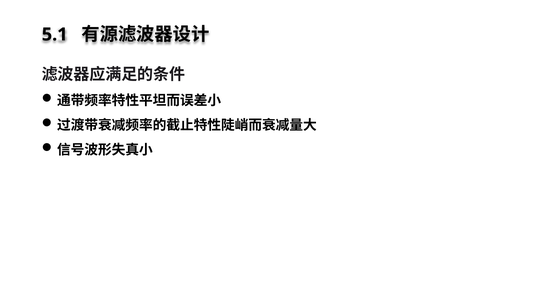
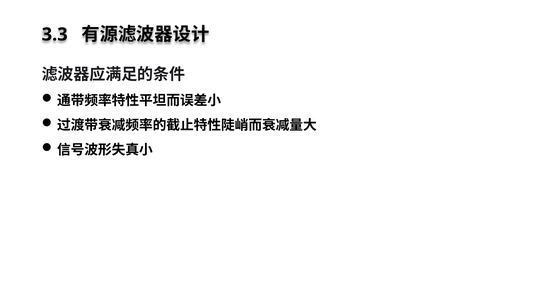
5.1: 5.1 -> 3.3
